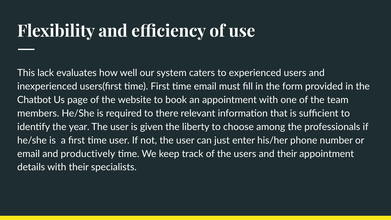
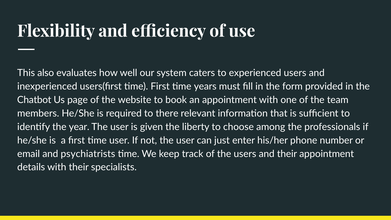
lack: lack -> also
time email: email -> years
productively: productively -> psychiatrists
